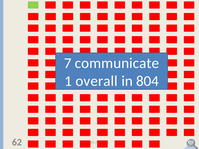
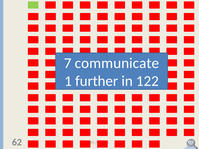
overall: overall -> further
804: 804 -> 122
